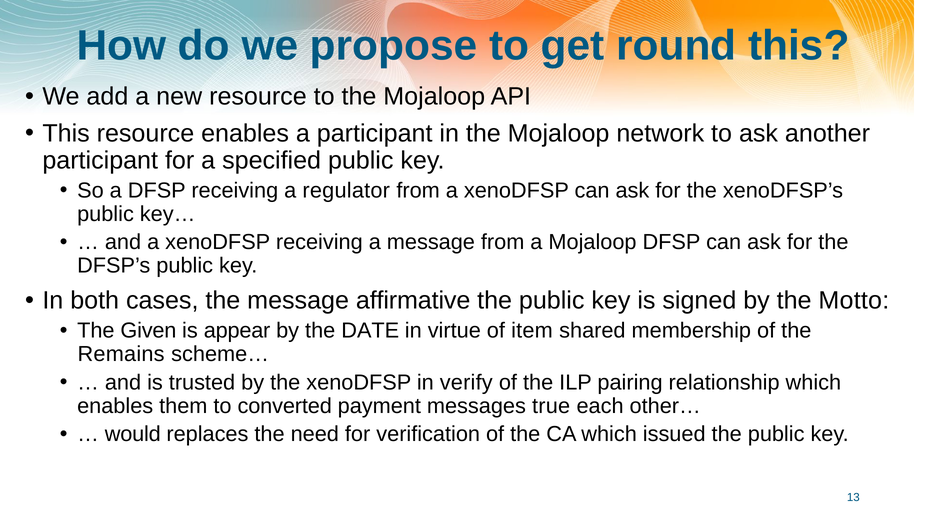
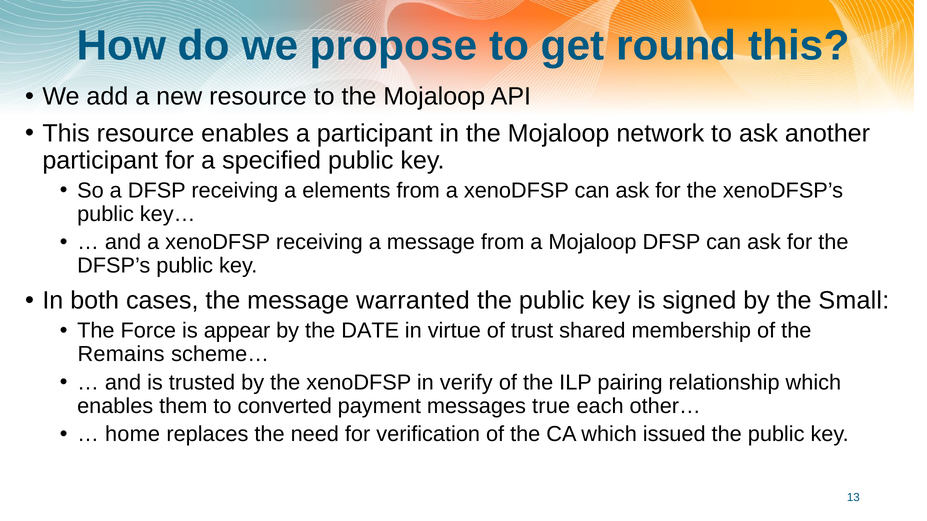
regulator: regulator -> elements
affirmative: affirmative -> warranted
Motto: Motto -> Small
Given: Given -> Force
item: item -> trust
would: would -> home
